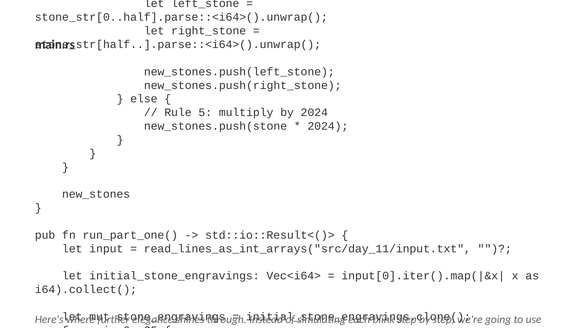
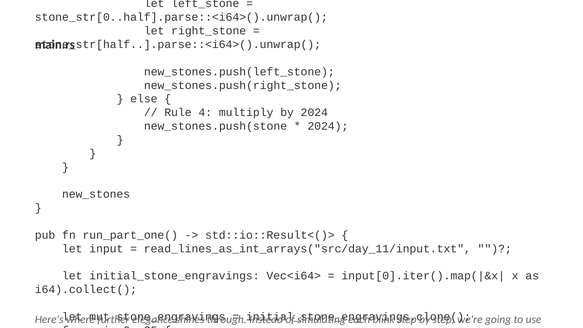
5: 5 -> 4
